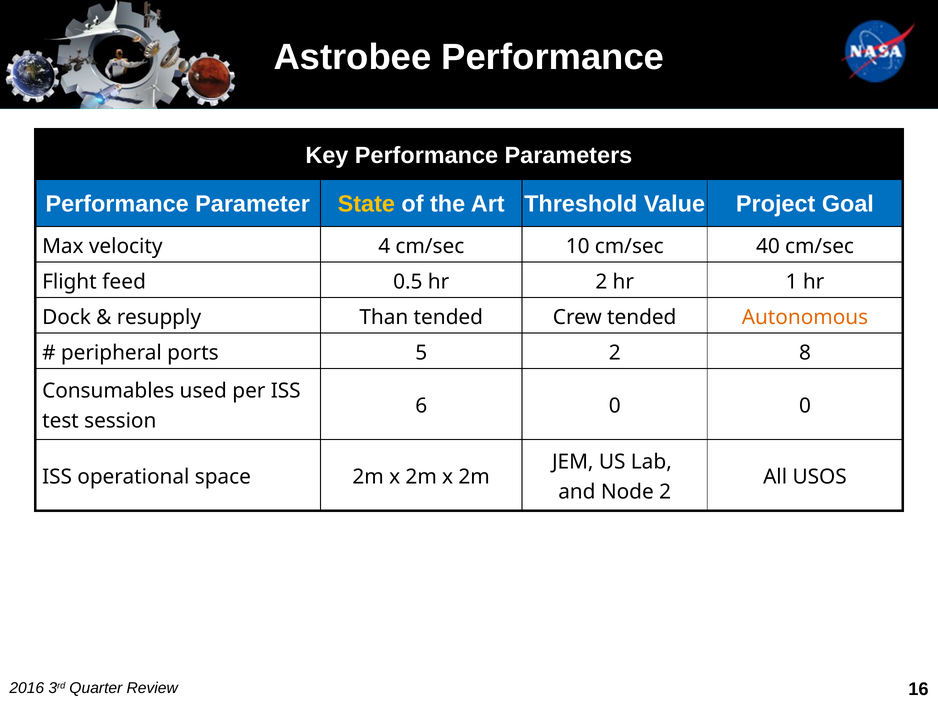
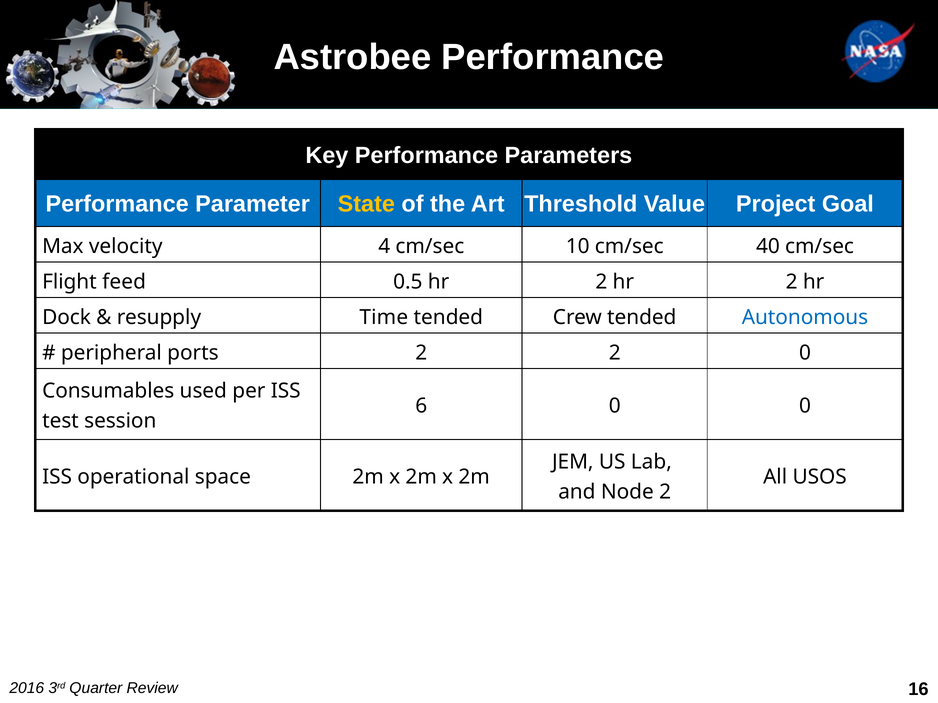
2 hr 1: 1 -> 2
Than: Than -> Time
Autonomous colour: orange -> blue
ports 5: 5 -> 2
2 8: 8 -> 0
